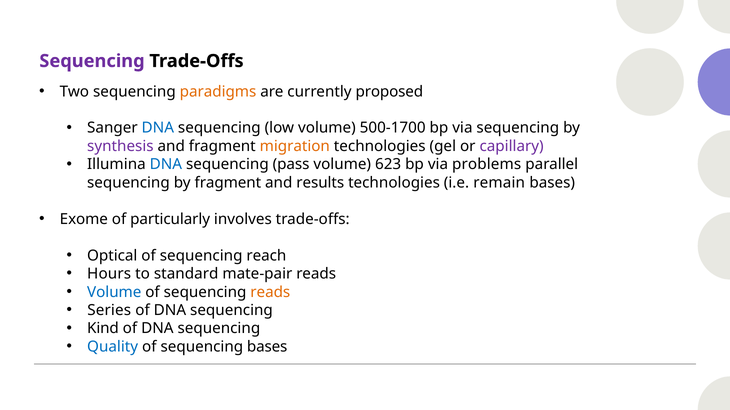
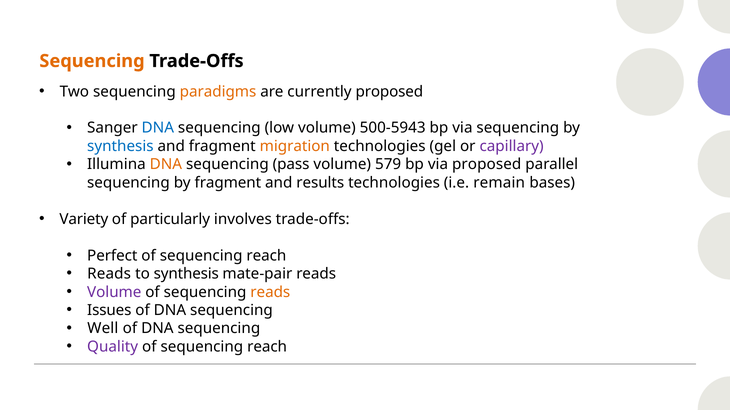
Sequencing at (92, 61) colour: purple -> orange
500-1700: 500-1700 -> 500-5943
synthesis at (120, 146) colour: purple -> blue
DNA at (166, 165) colour: blue -> orange
623: 623 -> 579
via problems: problems -> proposed
Exome: Exome -> Variety
Optical: Optical -> Perfect
Hours at (109, 274): Hours -> Reads
to standard: standard -> synthesis
Volume at (114, 292) colour: blue -> purple
Series: Series -> Issues
Kind: Kind -> Well
Quality colour: blue -> purple
bases at (267, 347): bases -> reach
